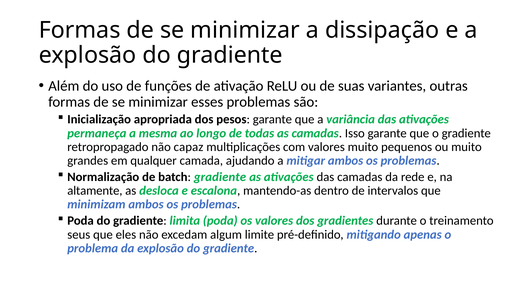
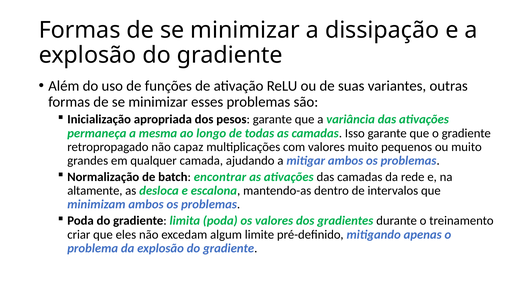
batch gradiente: gradiente -> encontrar
seus: seus -> criar
